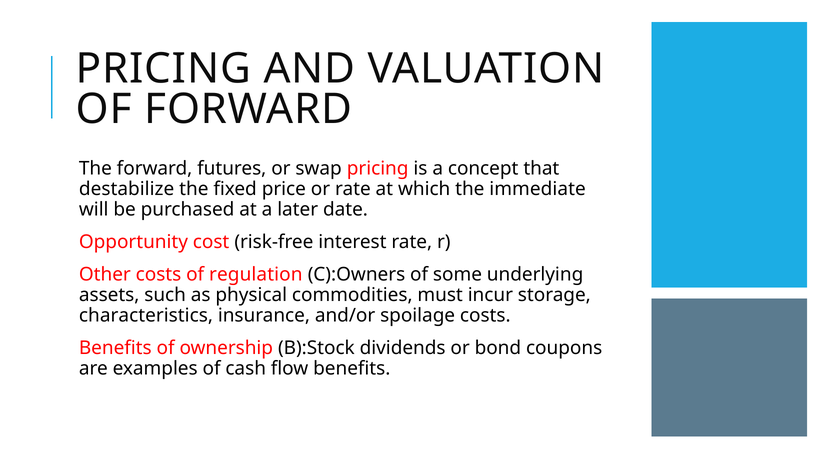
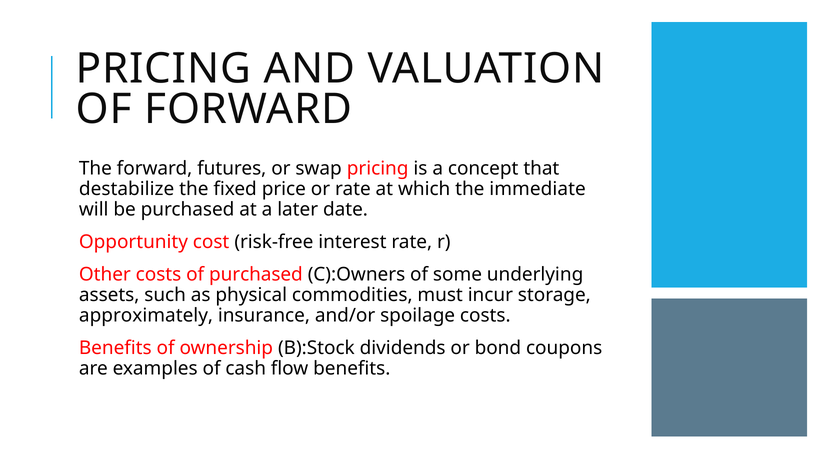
of regulation: regulation -> purchased
characteristics: characteristics -> approximately
